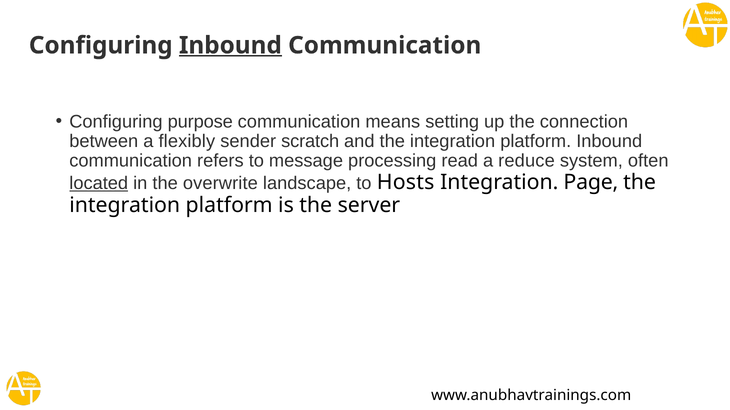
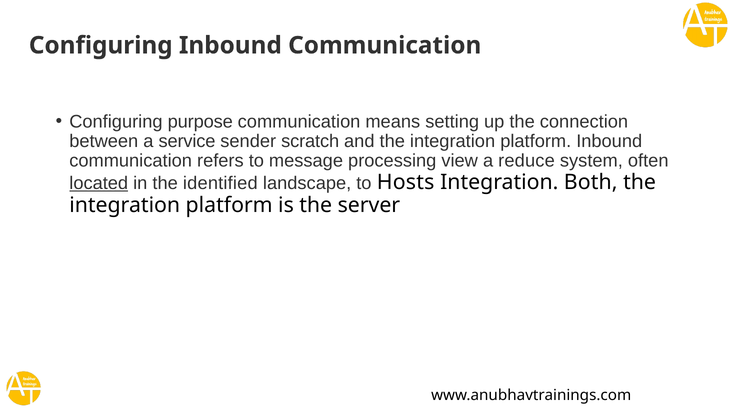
Inbound at (230, 45) underline: present -> none
flexibly: flexibly -> service
read: read -> view
overwrite: overwrite -> identified
Page: Page -> Both
